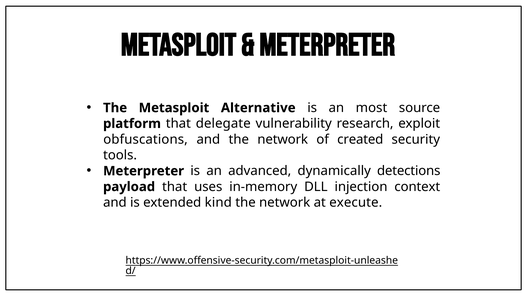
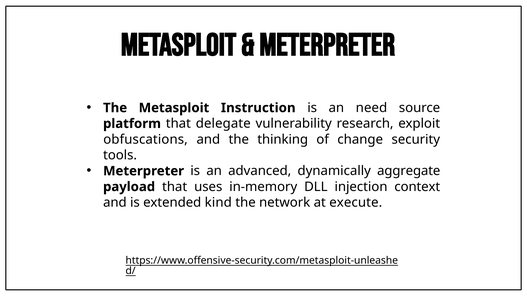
Alternative: Alternative -> Instruction
most: most -> need
and the network: network -> thinking
created: created -> change
detections: detections -> aggregate
